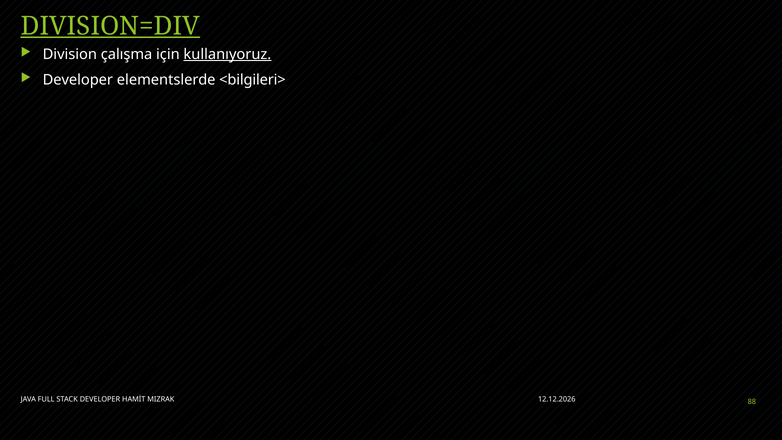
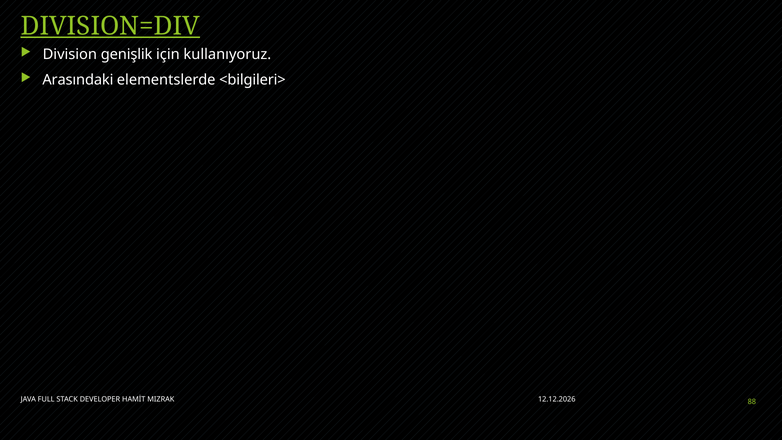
çalışma: çalışma -> genişlik
kullanıyoruz underline: present -> none
Developer at (78, 80): Developer -> Arasındaki
